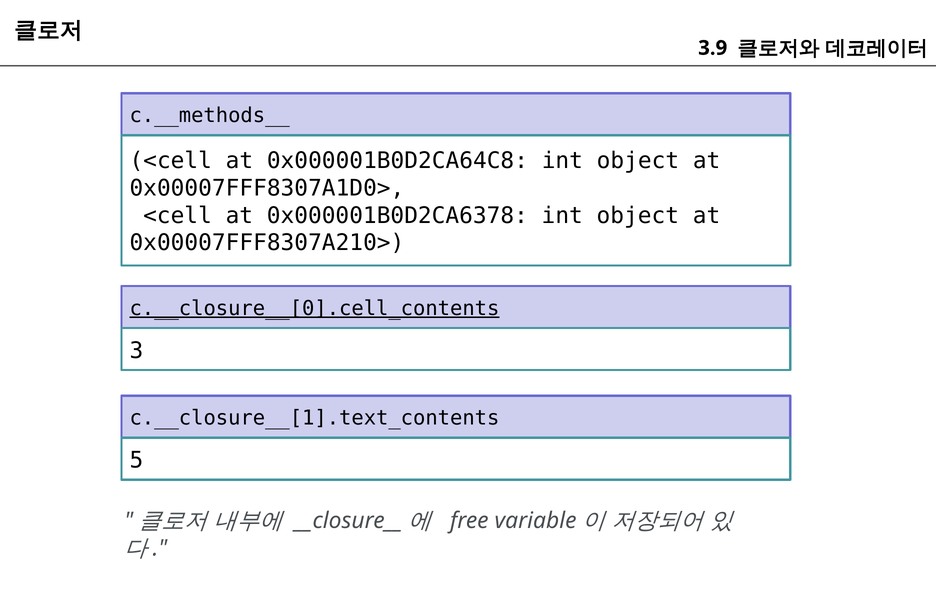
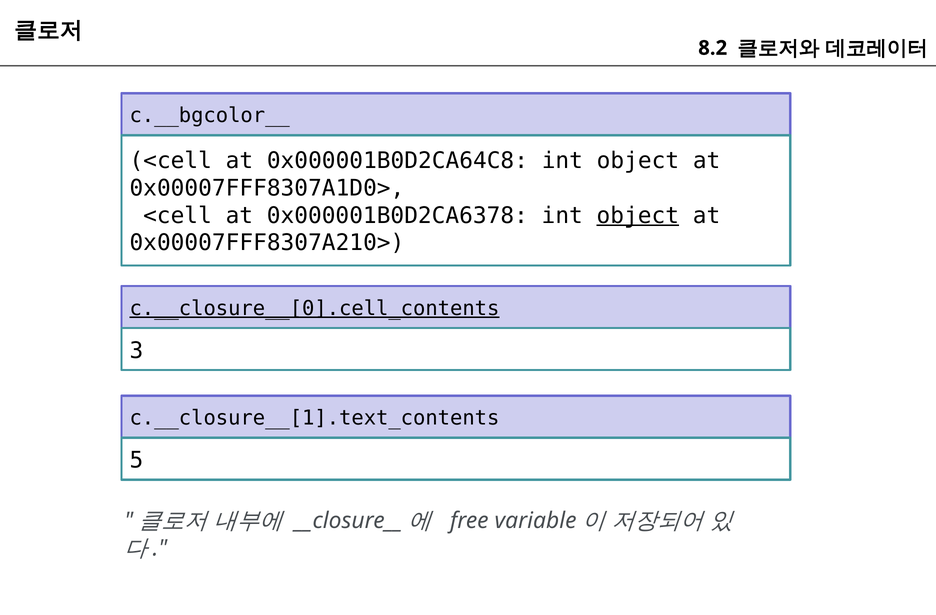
3.9: 3.9 -> 8.2
c.__methods__: c.__methods__ -> c.__bgcolor__
object at (638, 216) underline: none -> present
